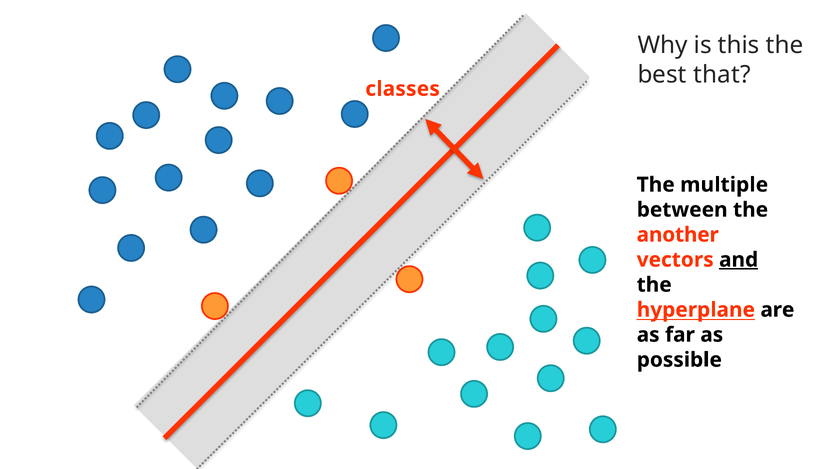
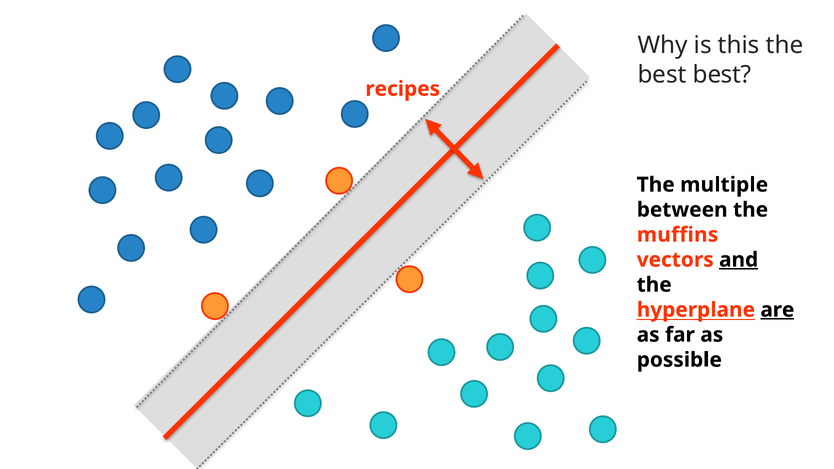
best that: that -> best
classes: classes -> recipes
another: another -> muffins
are underline: none -> present
